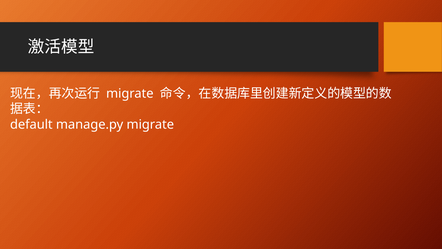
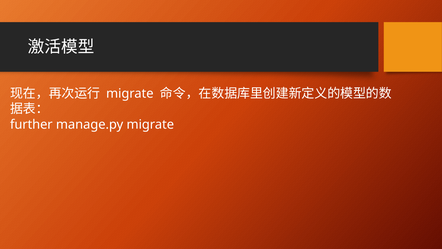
default: default -> further
